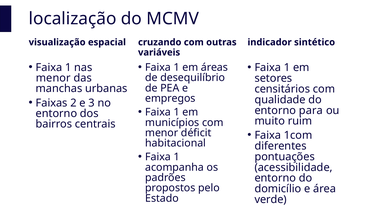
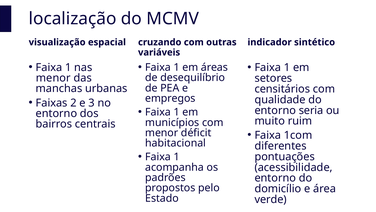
para: para -> seria
